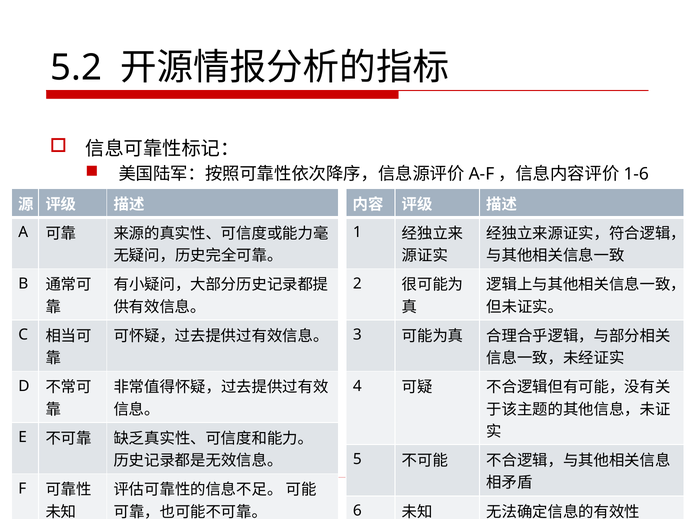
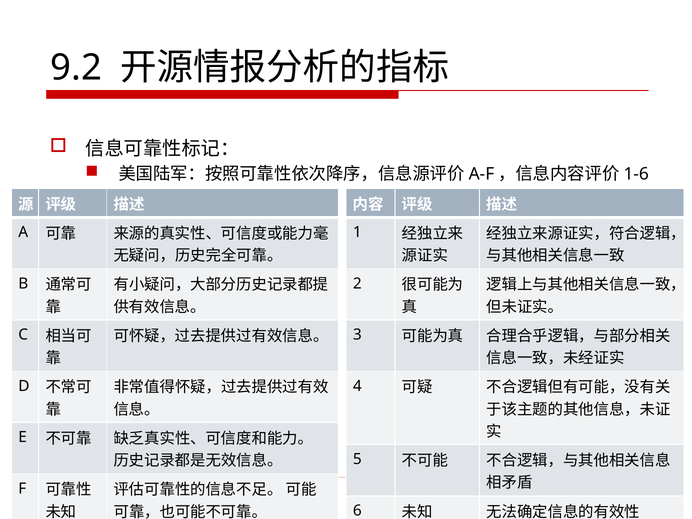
5.2: 5.2 -> 9.2
